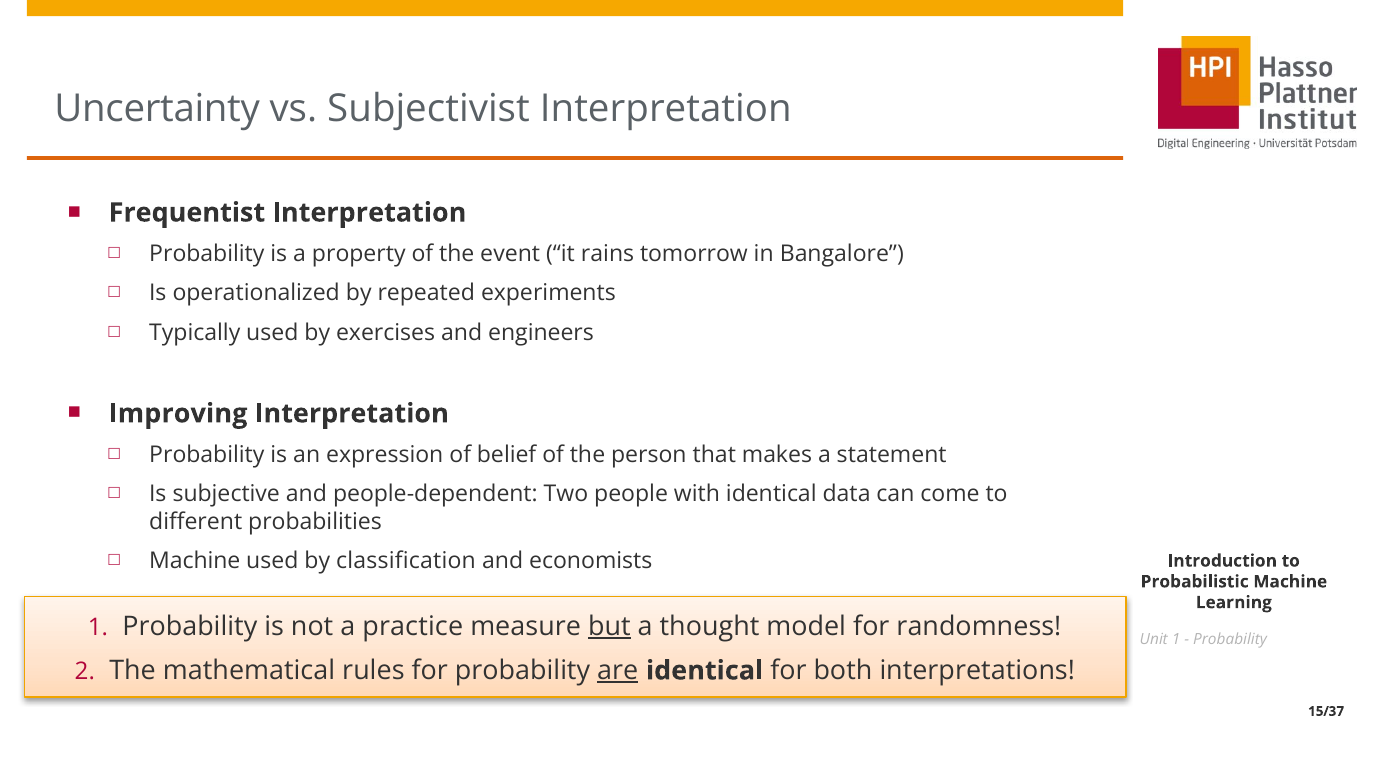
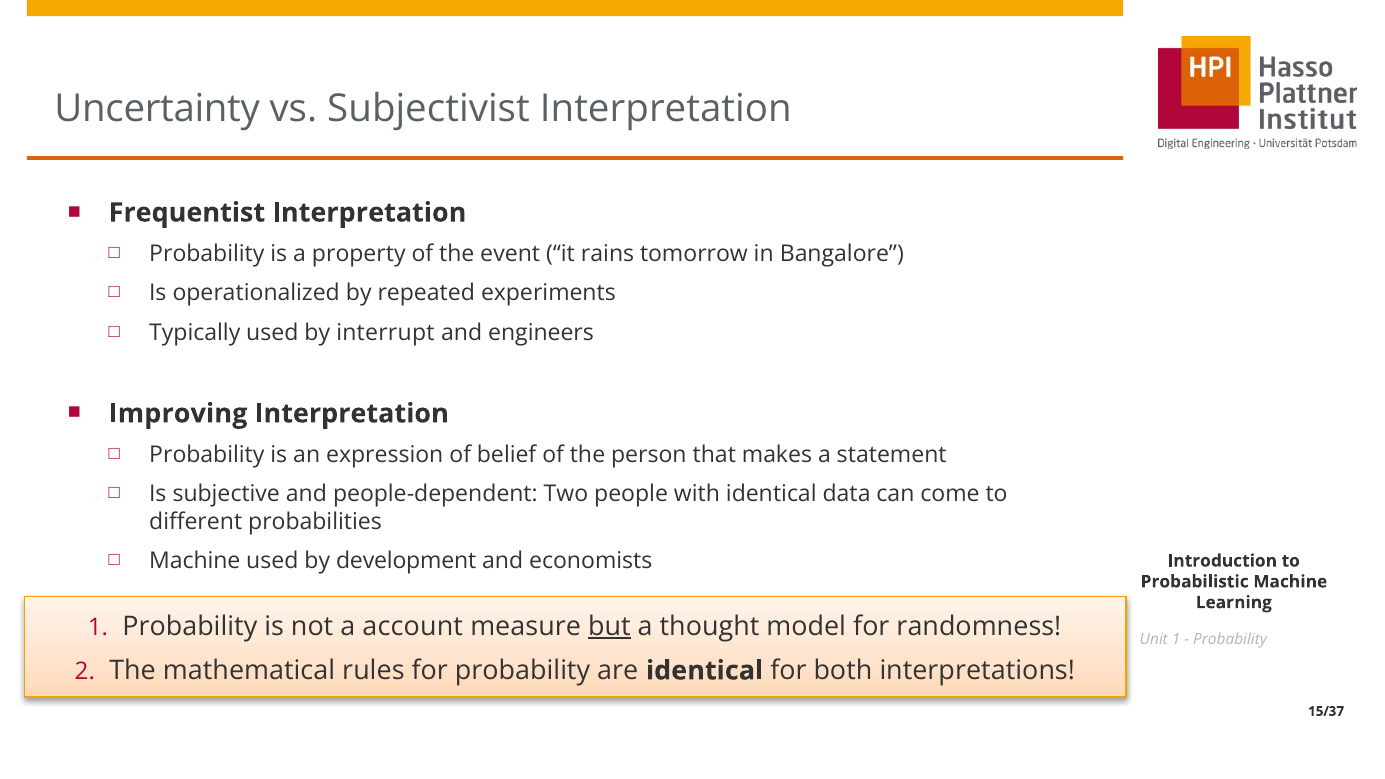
exercises: exercises -> interrupt
classification: classification -> development
practice: practice -> account
are underline: present -> none
